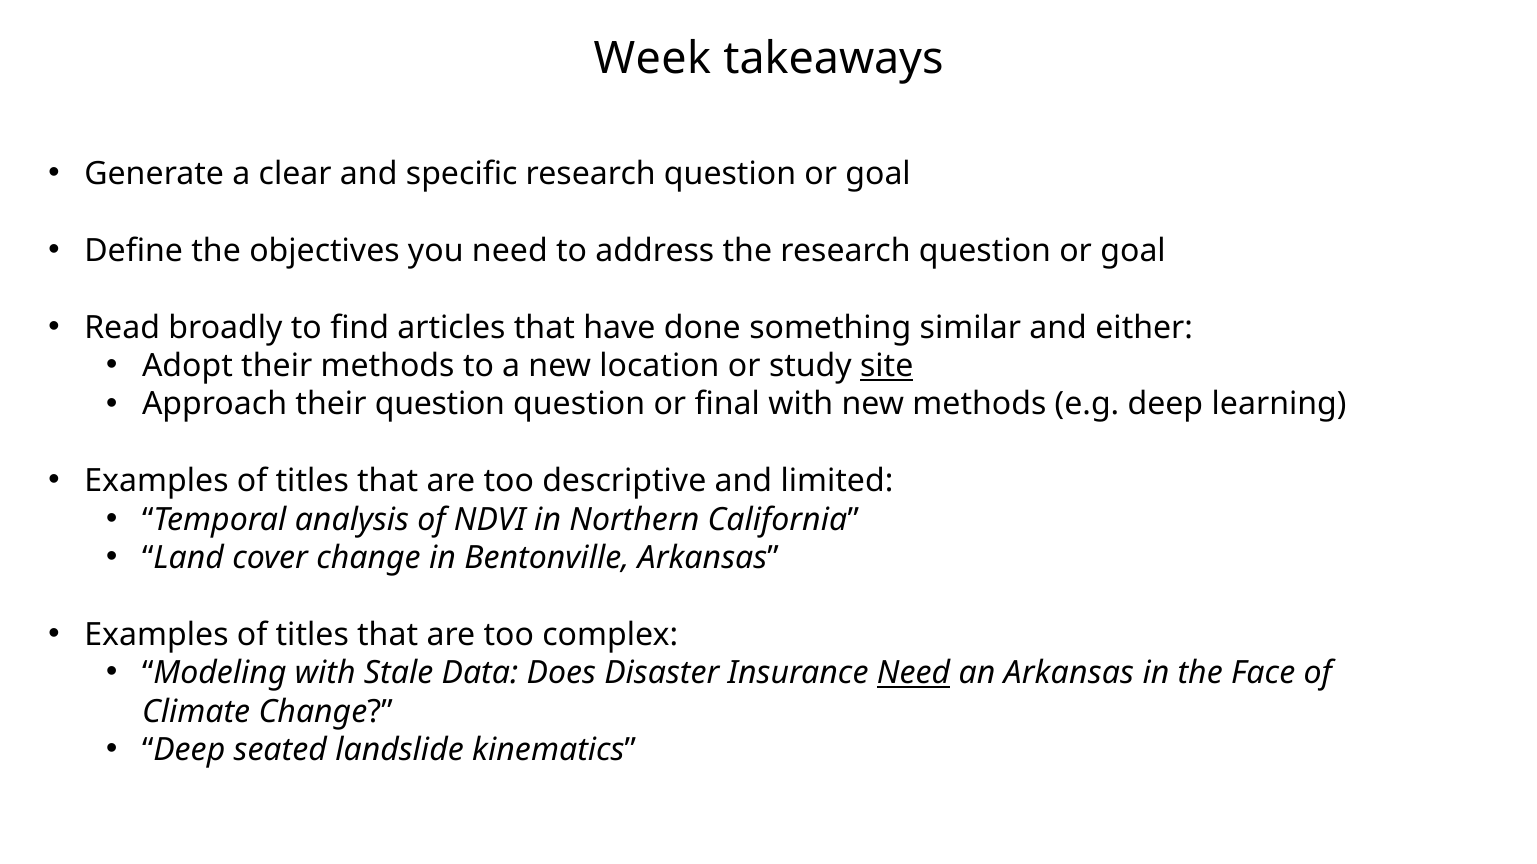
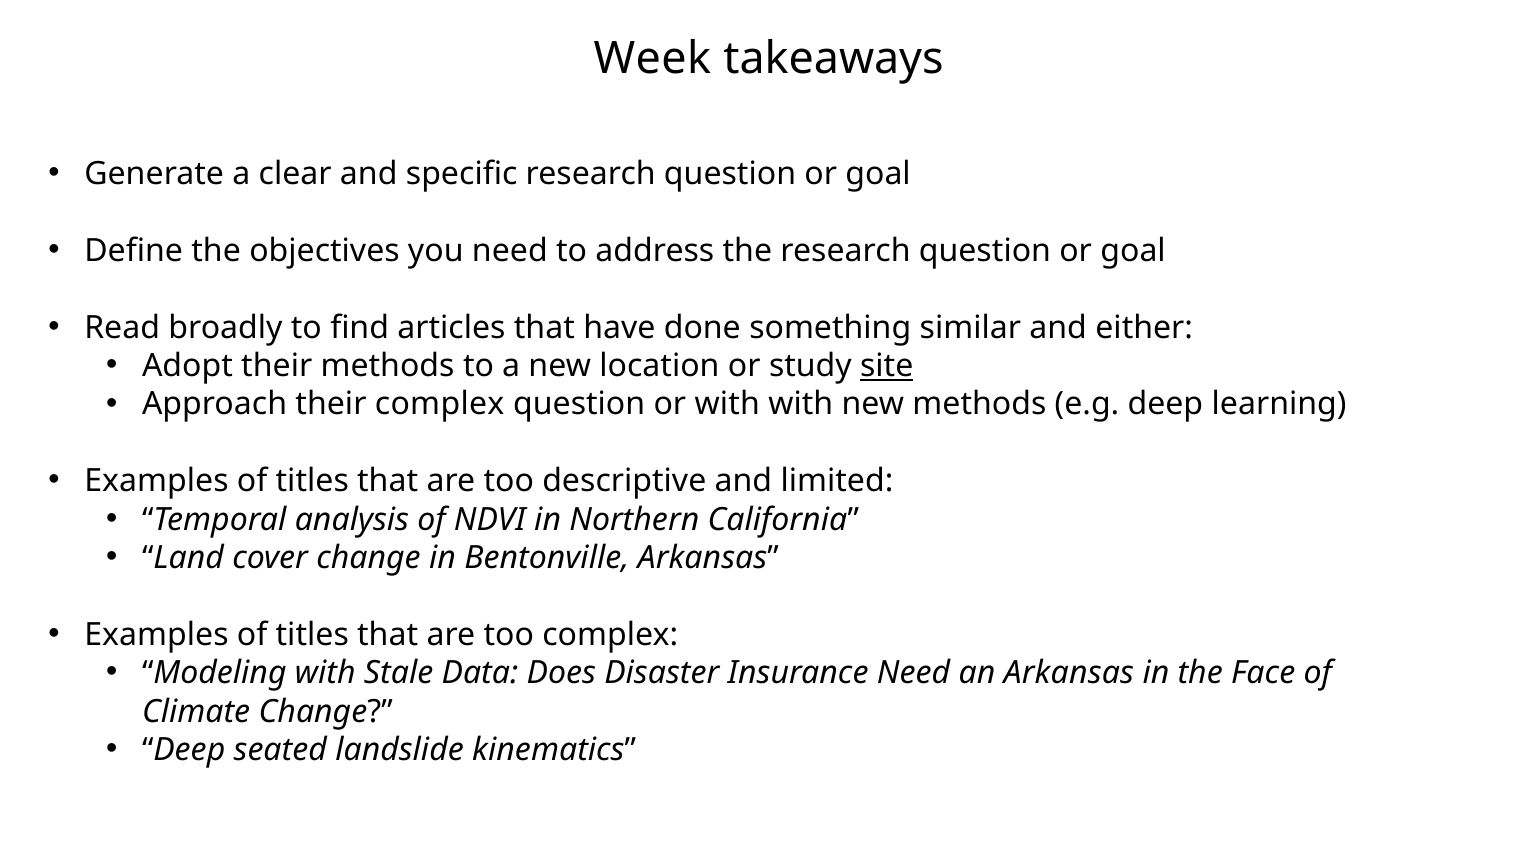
their question: question -> complex
or final: final -> with
Need at (914, 674) underline: present -> none
